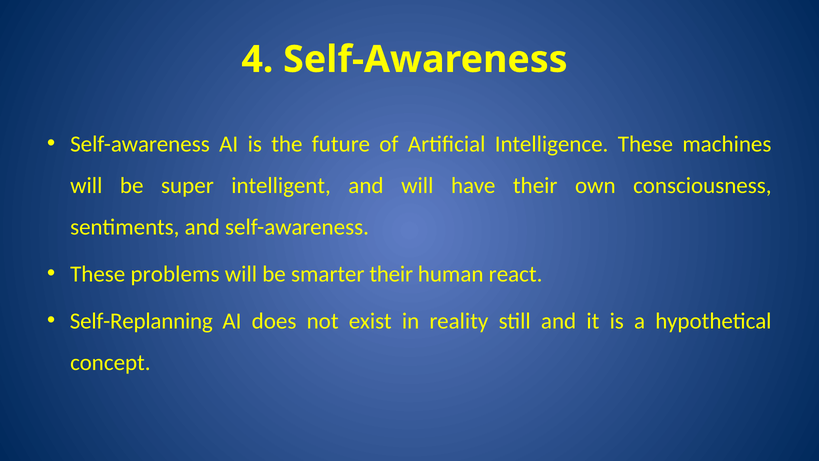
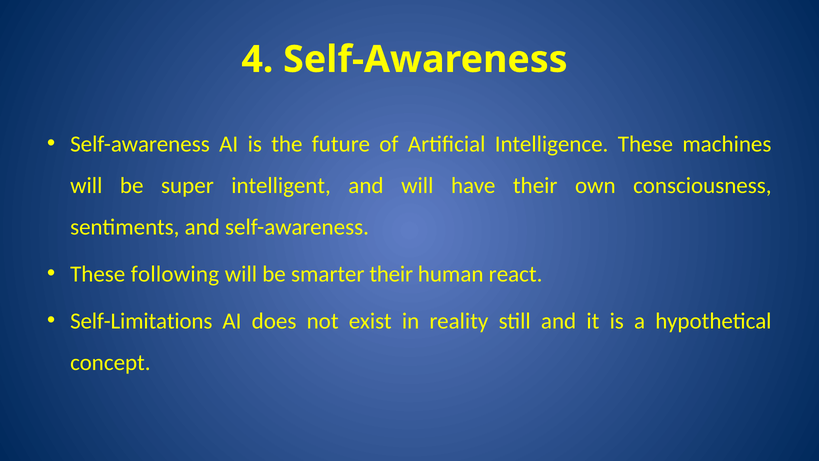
problems: problems -> following
Self-Replanning: Self-Replanning -> Self-Limitations
